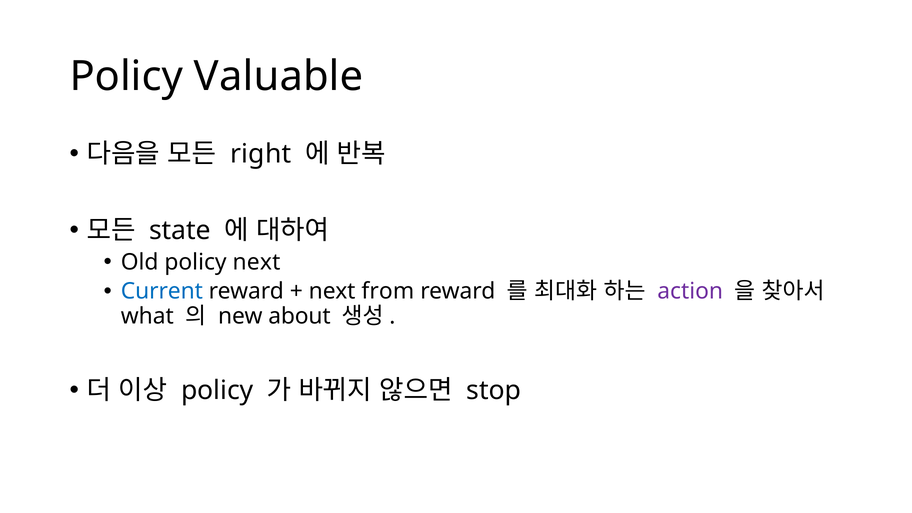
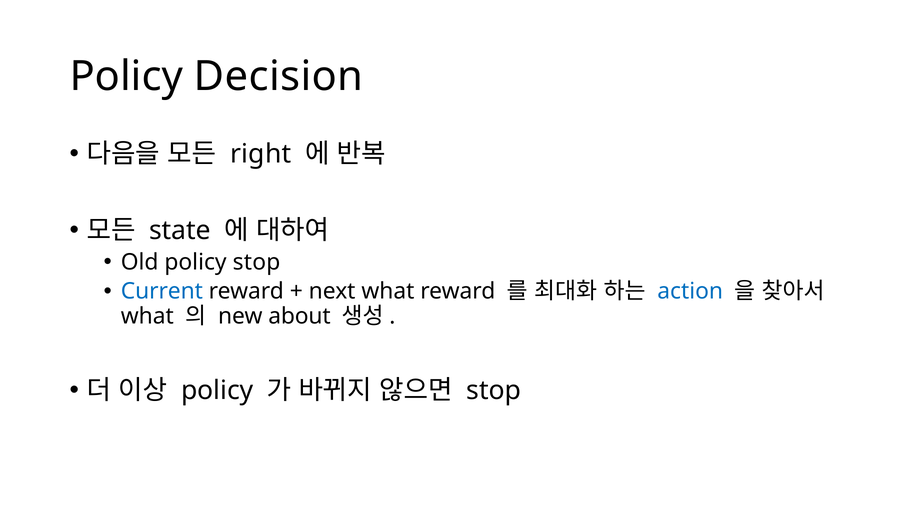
Valuable: Valuable -> Decision
policy next: next -> stop
next from: from -> what
action colour: purple -> blue
